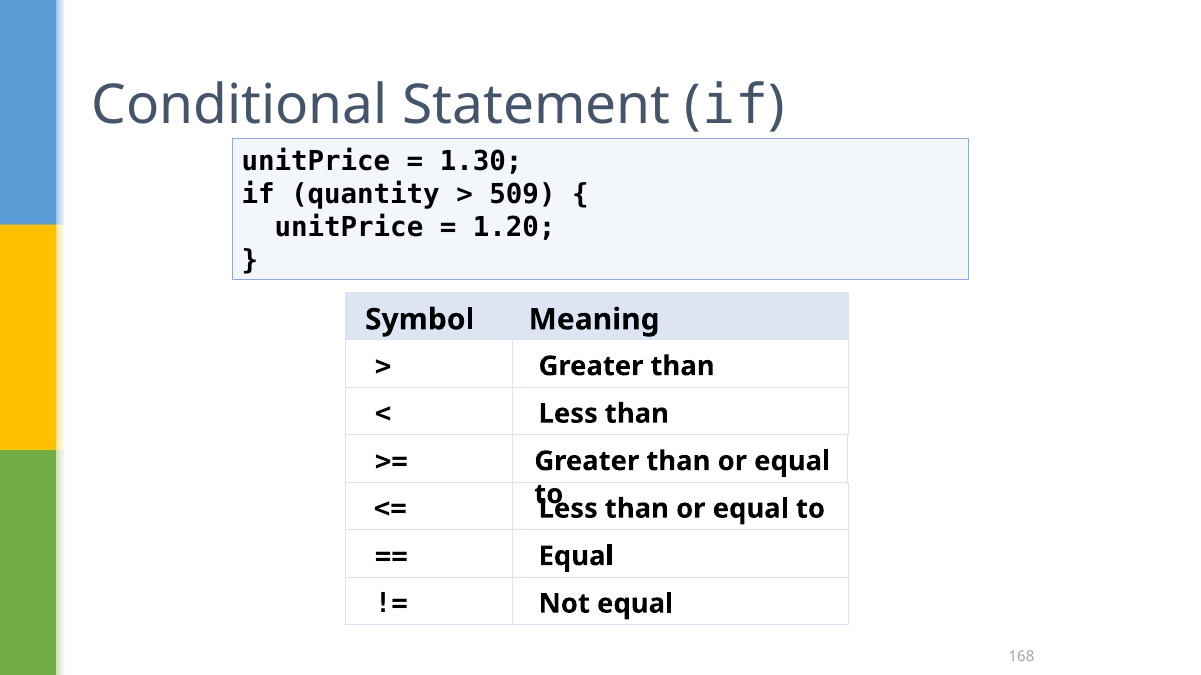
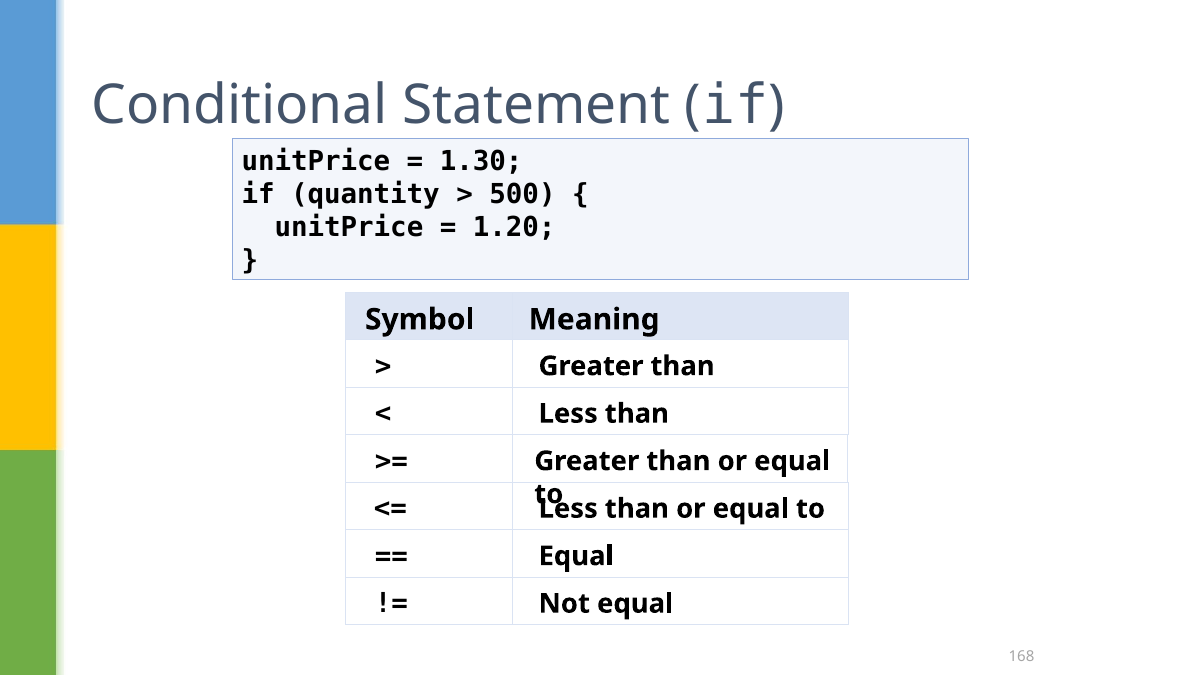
509: 509 -> 500
